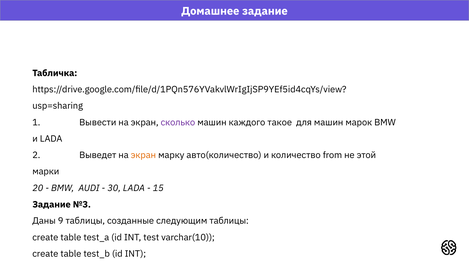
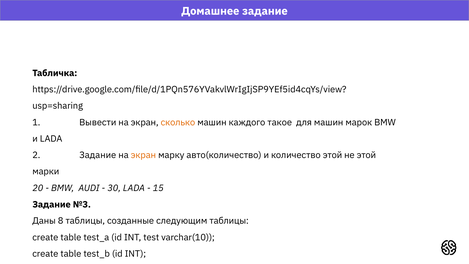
сколько colour: purple -> orange
2 Выведет: Выведет -> Задание
количество from: from -> этой
9: 9 -> 8
